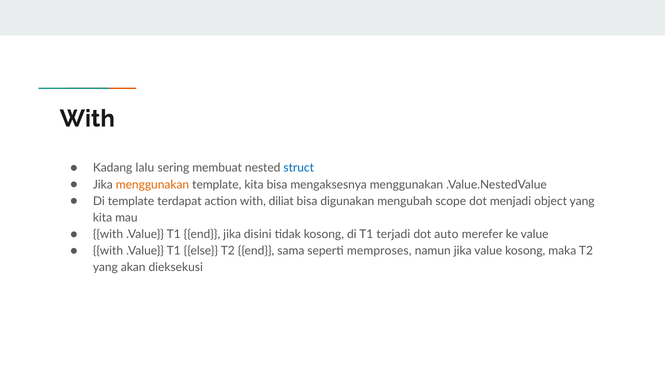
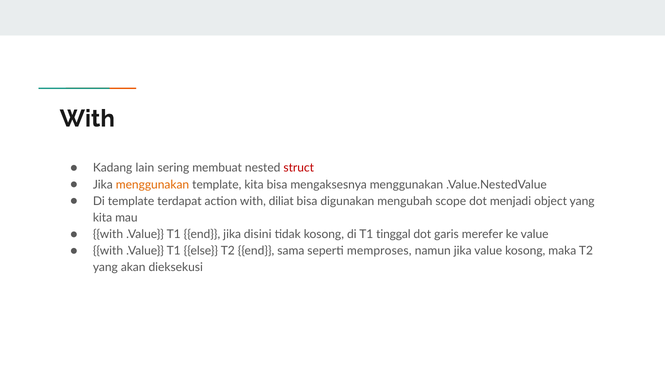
lalu: lalu -> lain
struct colour: blue -> red
terjadi: terjadi -> tinggal
auto: auto -> garis
